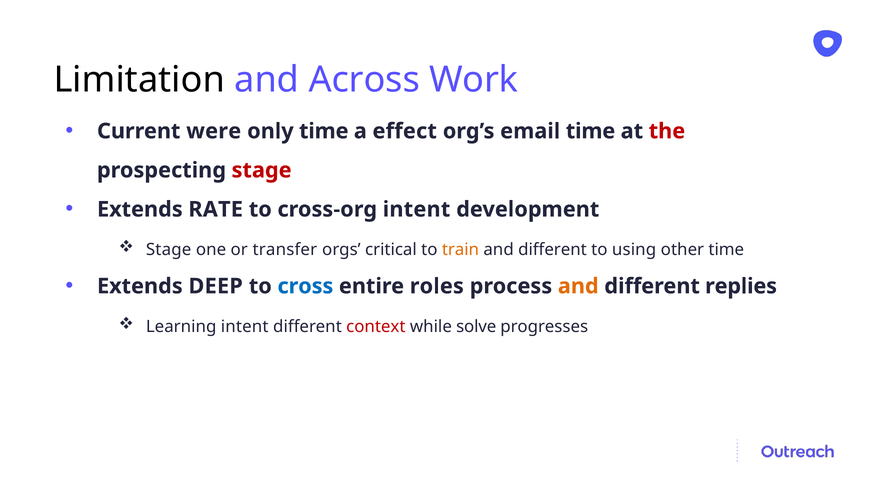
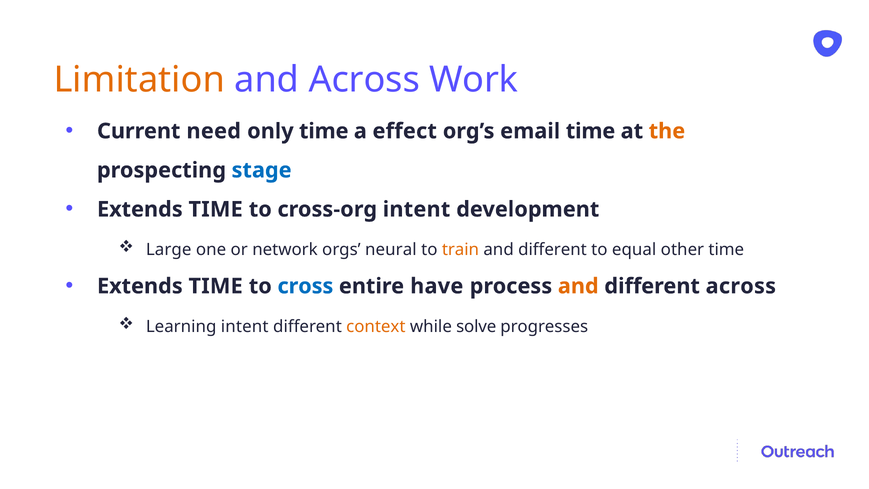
Limitation colour: black -> orange
were: were -> need
the colour: red -> orange
stage at (262, 170) colour: red -> blue
RATE at (216, 209): RATE -> TIME
Stage at (169, 250): Stage -> Large
transfer: transfer -> network
critical: critical -> neural
using: using -> equal
DEEP at (216, 286): DEEP -> TIME
roles: roles -> have
different replies: replies -> across
context colour: red -> orange
